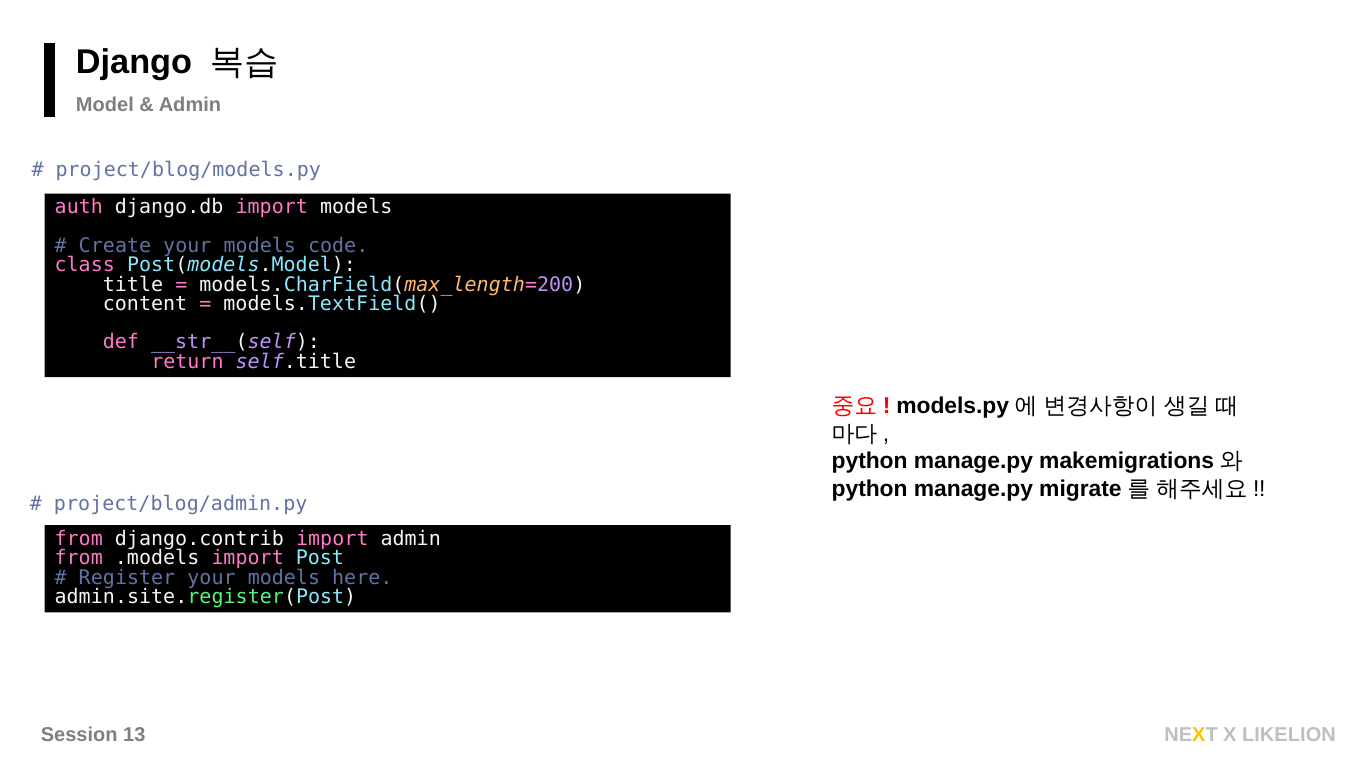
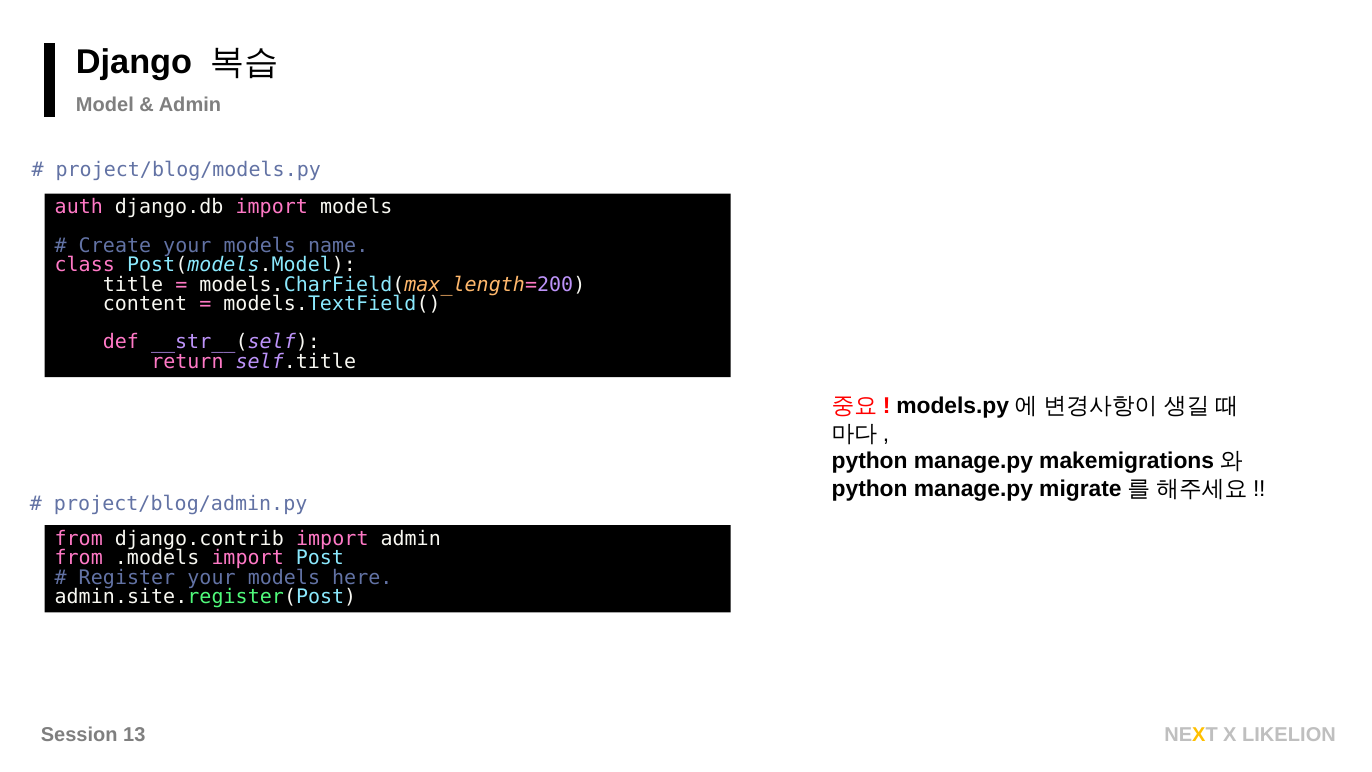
code: code -> name
